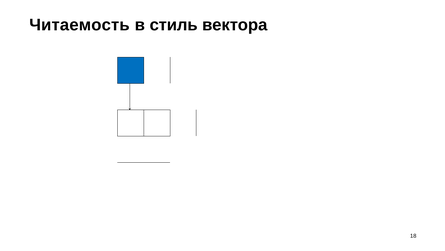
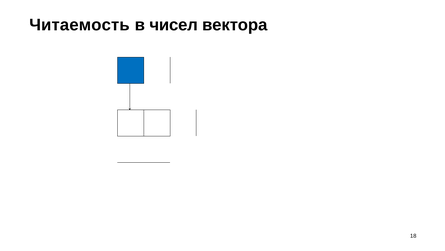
стиль: стиль -> чисел
